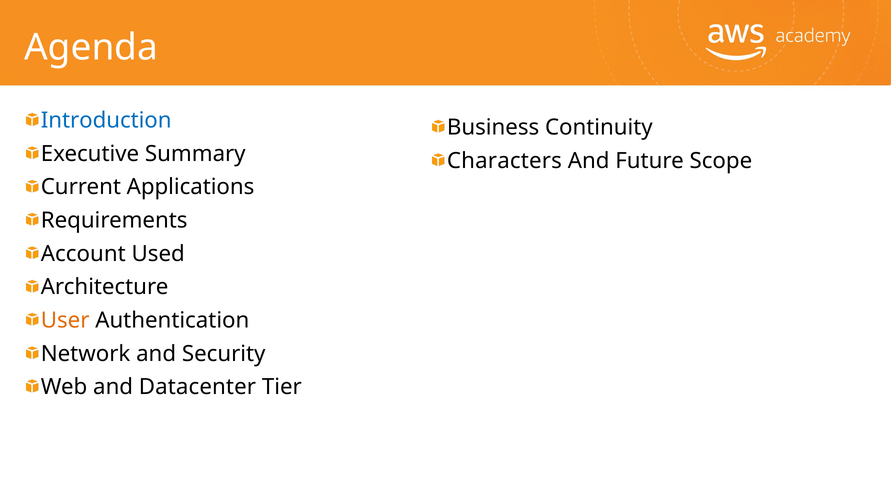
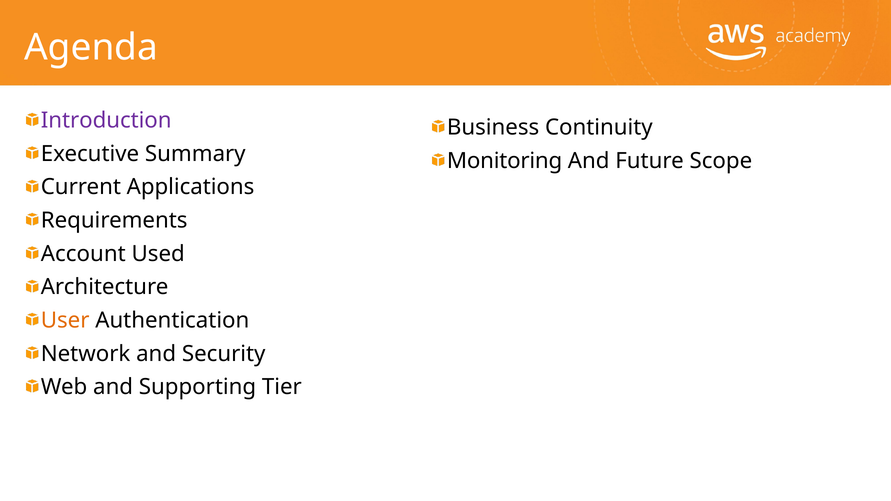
Introduction colour: blue -> purple
Characters: Characters -> Monitoring
Datacenter: Datacenter -> Supporting
